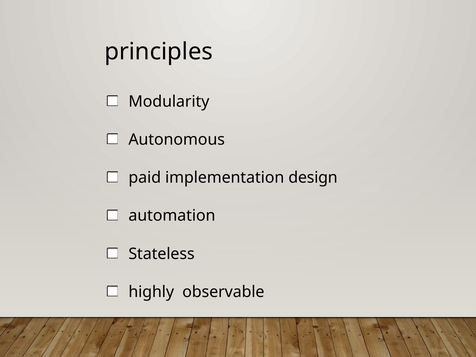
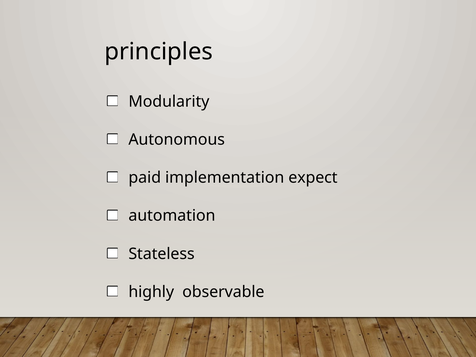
design: design -> expect
